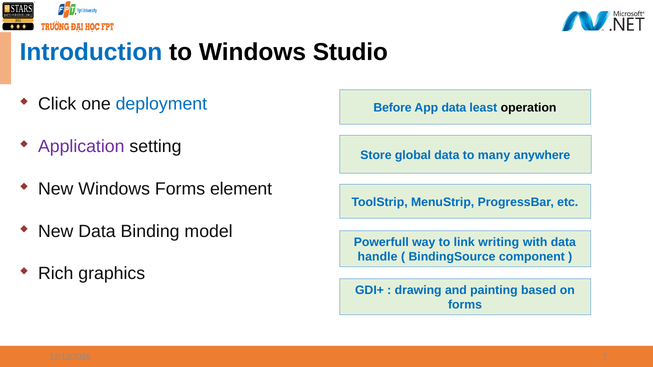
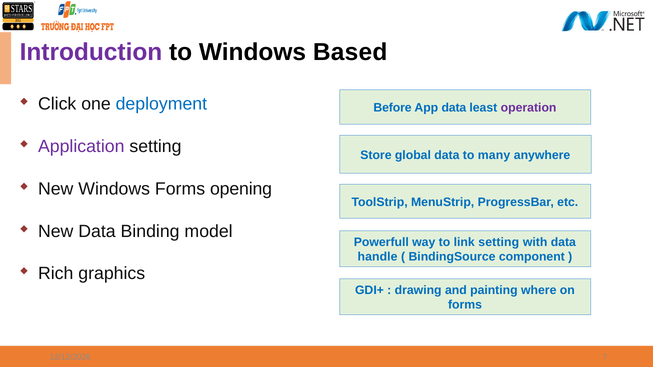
Introduction colour: blue -> purple
Studio: Studio -> Based
operation colour: black -> purple
element: element -> opening
link writing: writing -> setting
based: based -> where
